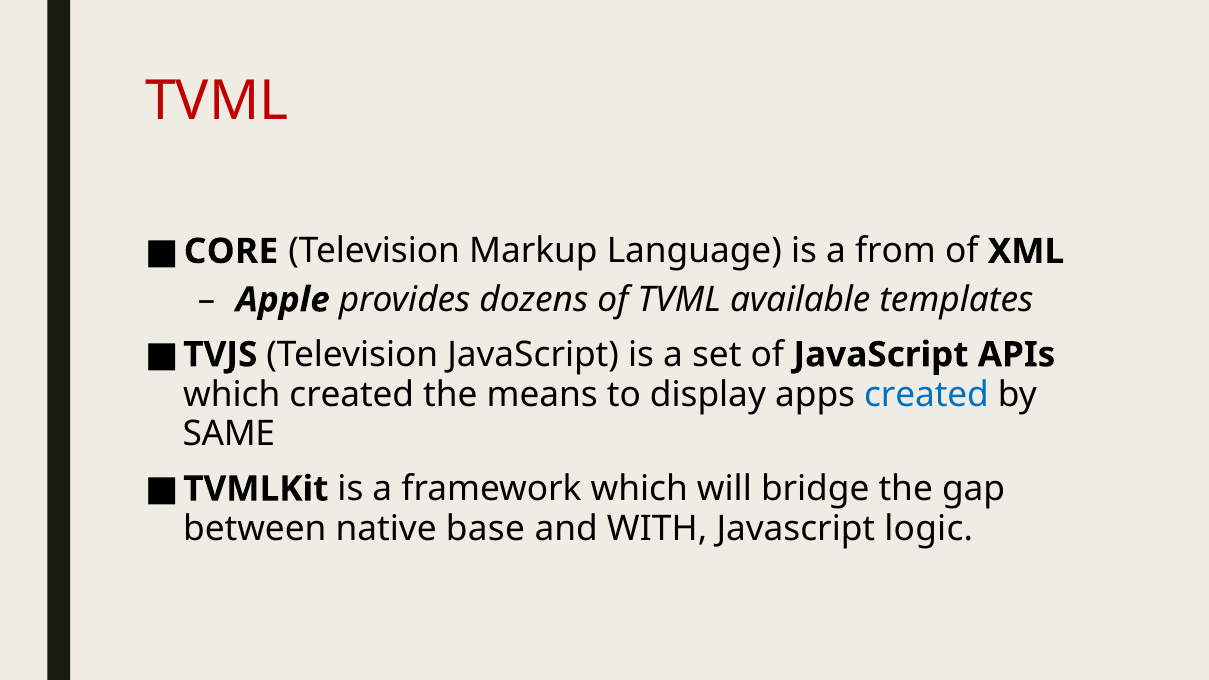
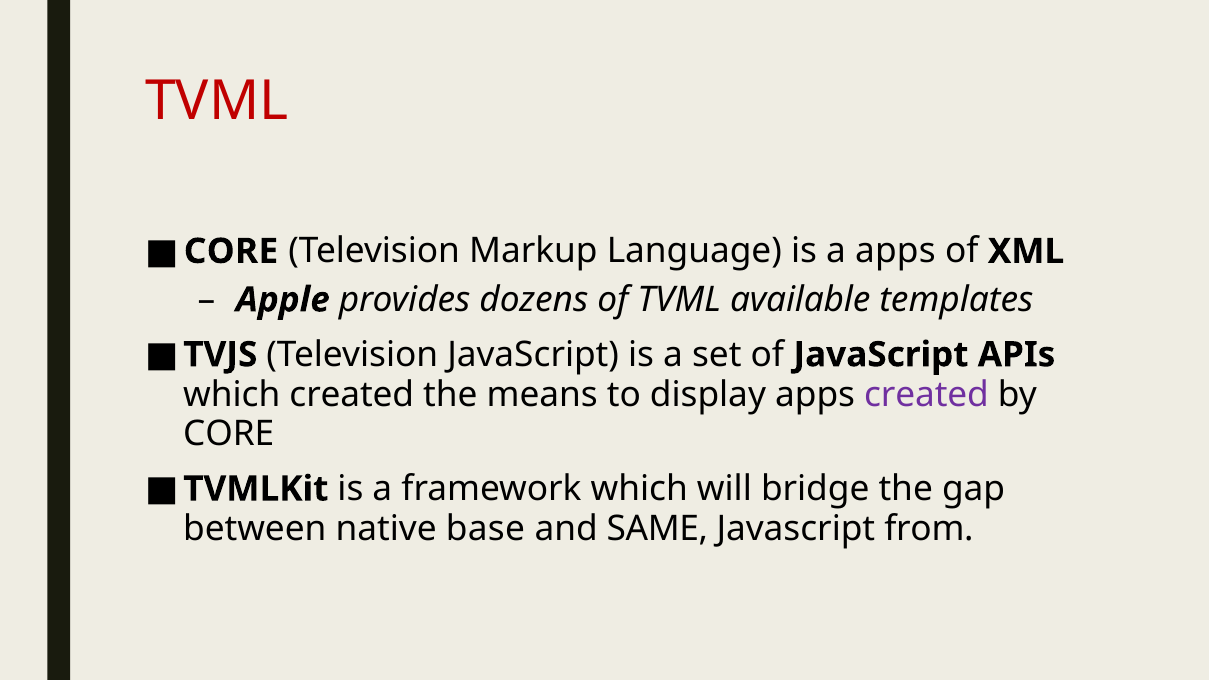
a from: from -> apps
created at (927, 394) colour: blue -> purple
SAME at (229, 434): SAME -> CORE
WITH: WITH -> SAME
logic: logic -> from
